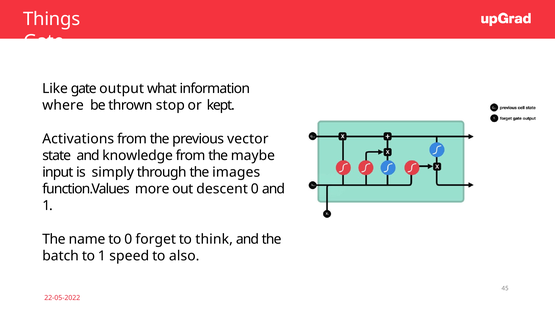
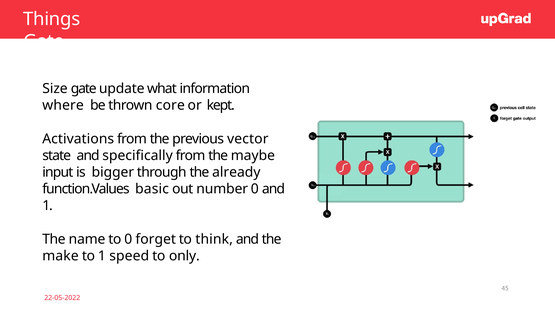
Like: Like -> Size
output: output -> update
stop: stop -> core
knowledge: knowledge -> specifically
simply: simply -> bigger
images: images -> already
more: more -> basic
descent: descent -> number
batch: batch -> make
also: also -> only
